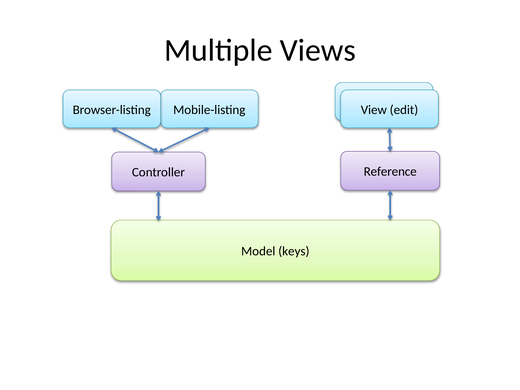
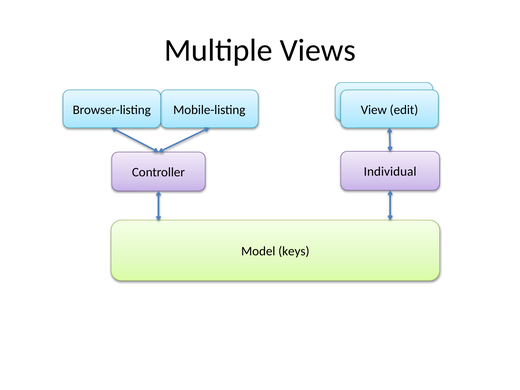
Reference: Reference -> Individual
